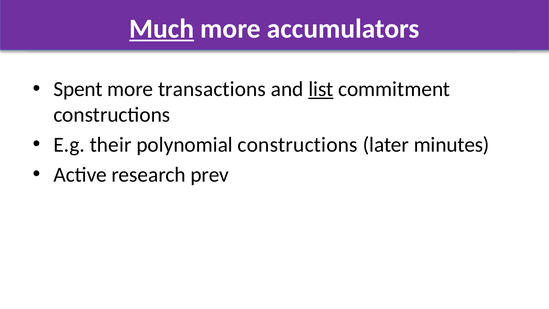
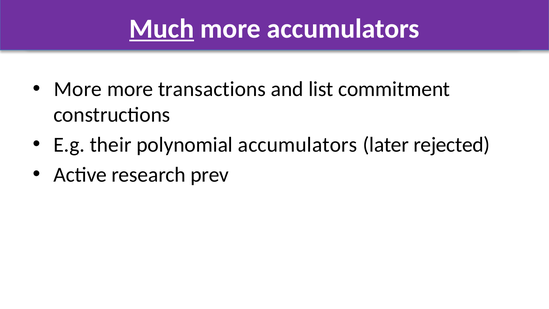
Spent at (78, 89): Spent -> More
list underline: present -> none
polynomial constructions: constructions -> accumulators
minutes: minutes -> rejected
